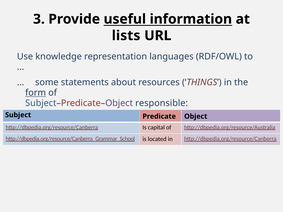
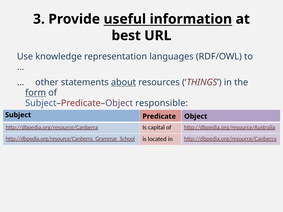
lists: lists -> best
some: some -> other
about underline: none -> present
